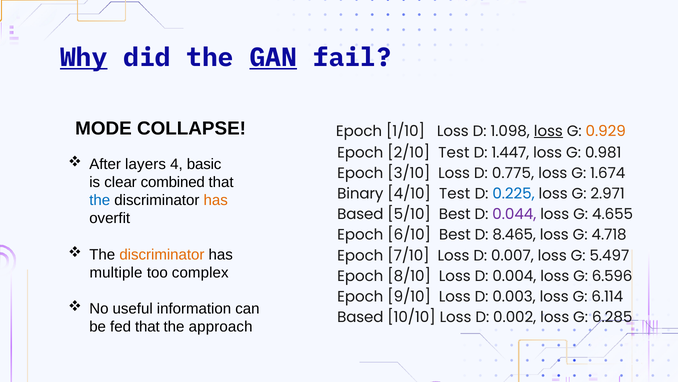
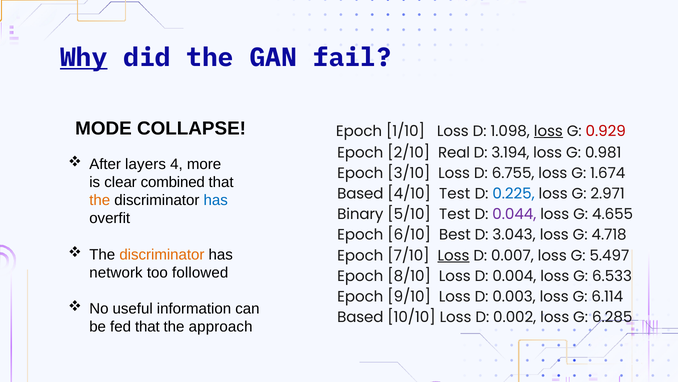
GAN underline: present -> none
0.929 colour: orange -> red
2/10 Test: Test -> Real
1.447: 1.447 -> 3.194
basic: basic -> more
0.775: 0.775 -> 6.755
Binary at (360, 193): Binary -> Based
the at (100, 200) colour: blue -> orange
has at (216, 200) colour: orange -> blue
Based at (360, 214): Based -> Binary
5/10 Best: Best -> Test
8.465: 8.465 -> 3.043
Loss at (454, 255) underline: none -> present
multiple: multiple -> network
complex: complex -> followed
6.596: 6.596 -> 6.533
